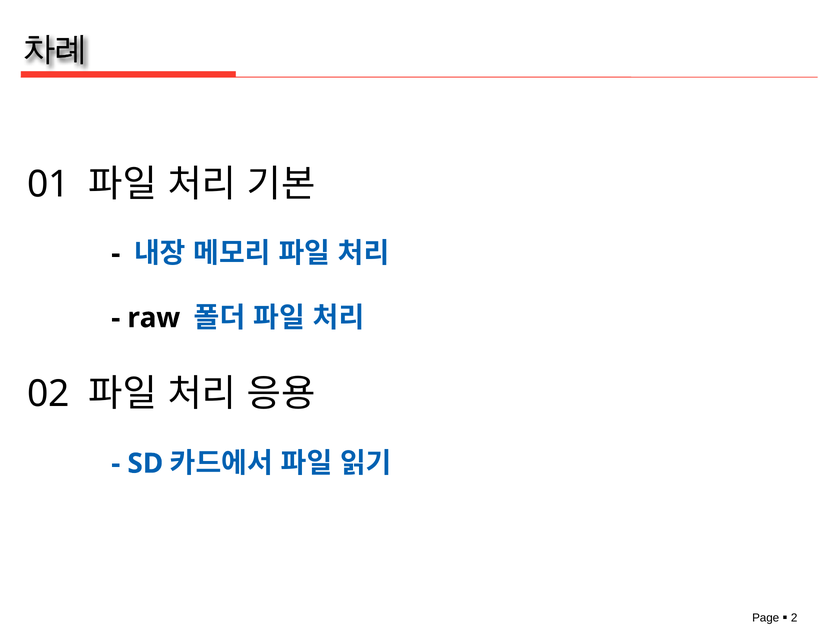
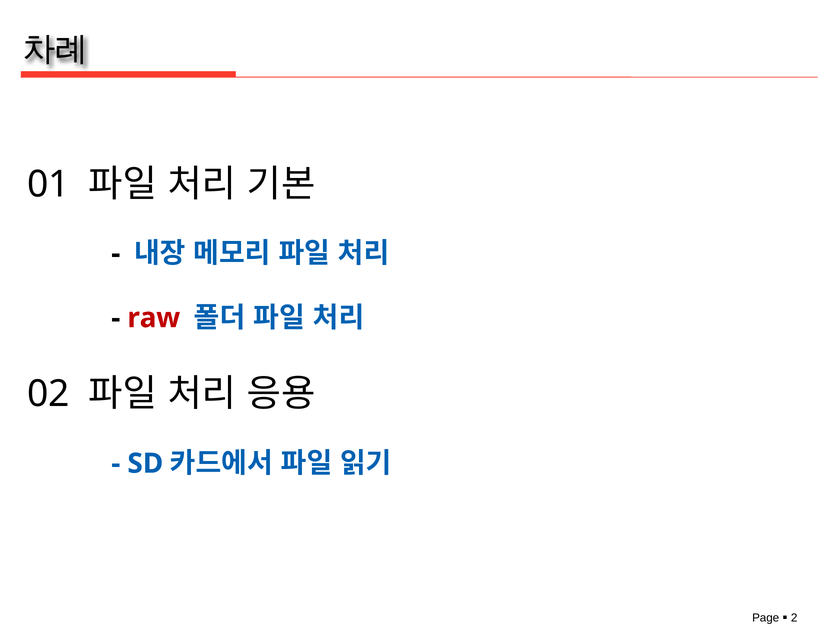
raw colour: black -> red
